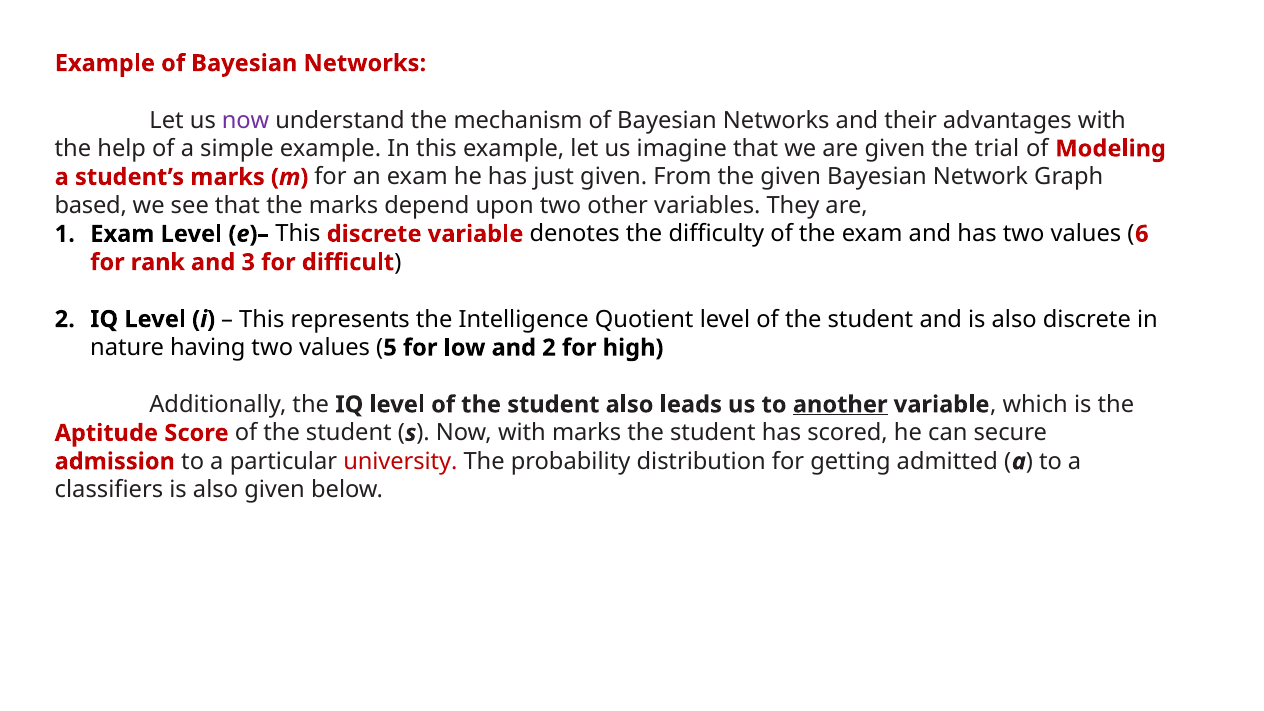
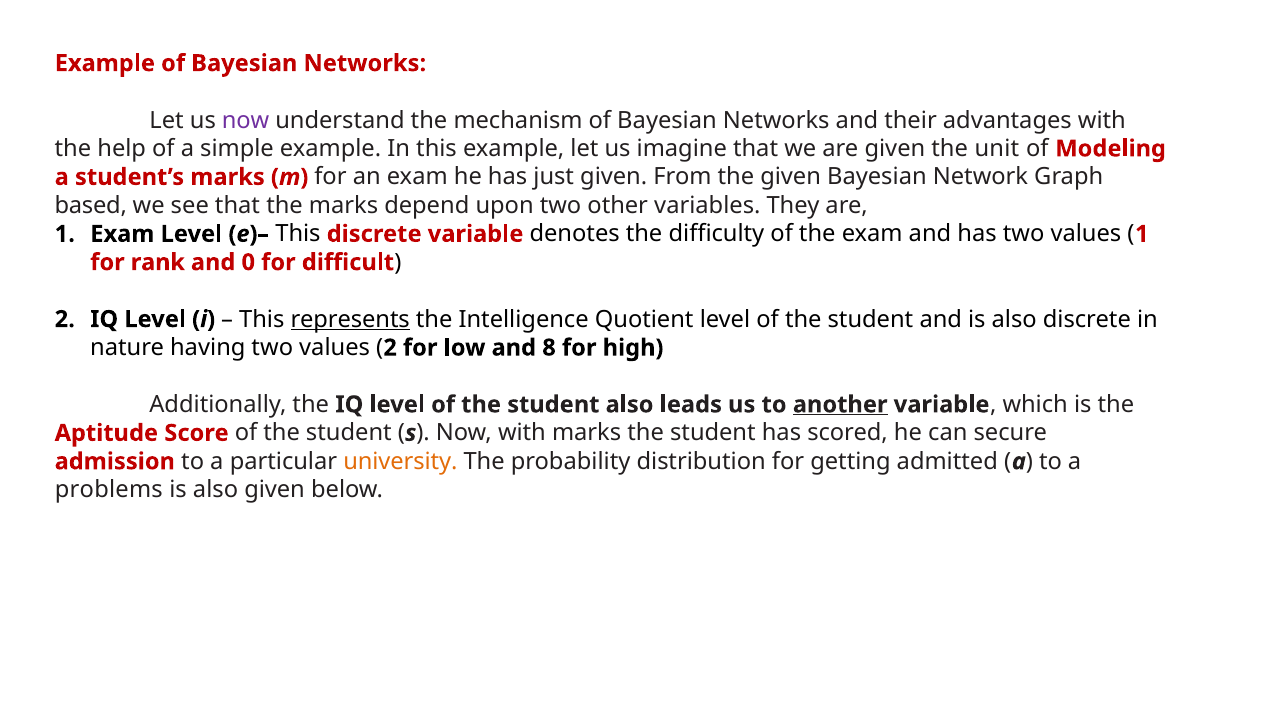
trial: trial -> unit
6 at (1142, 234): 6 -> 1
3: 3 -> 0
represents underline: none -> present
5 at (390, 348): 5 -> 2
and 2: 2 -> 8
university colour: red -> orange
classifiers: classifiers -> problems
